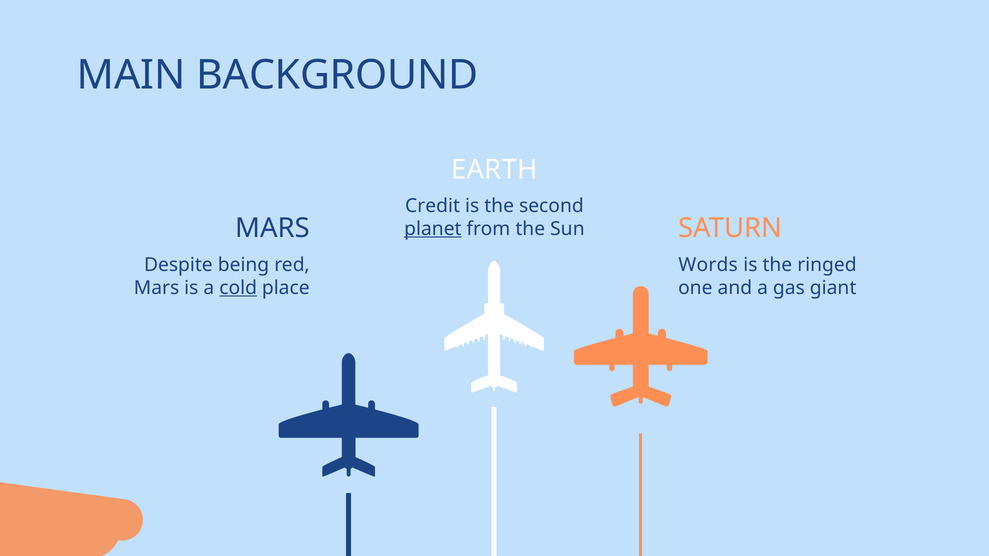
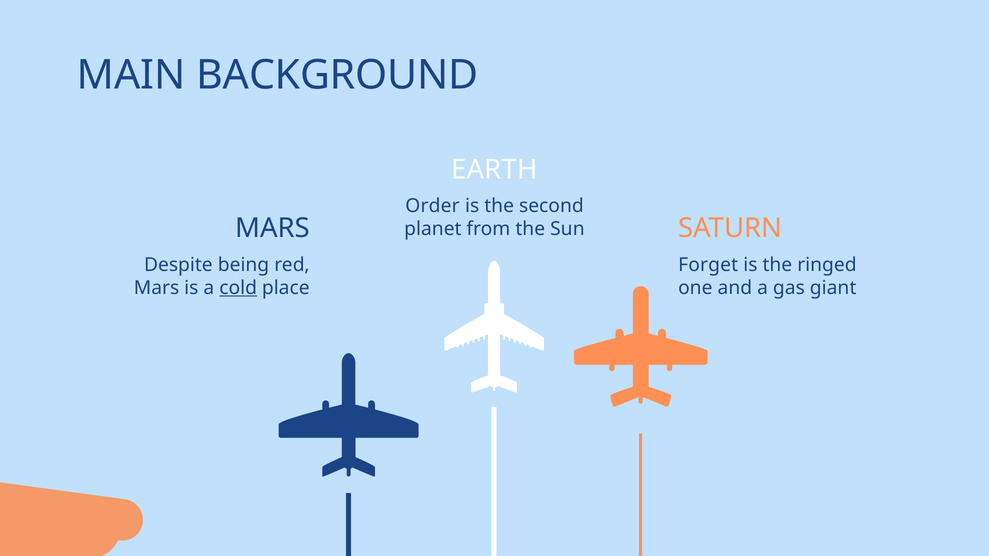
Credit: Credit -> Order
planet underline: present -> none
Words: Words -> Forget
